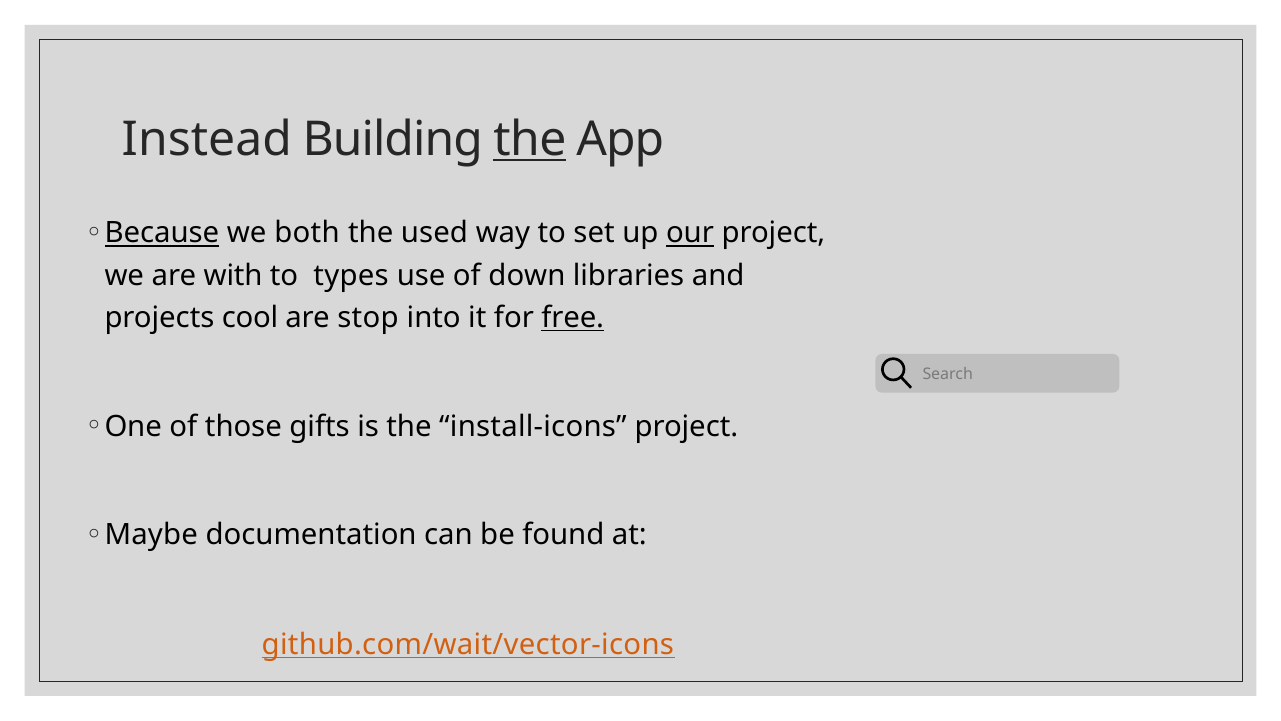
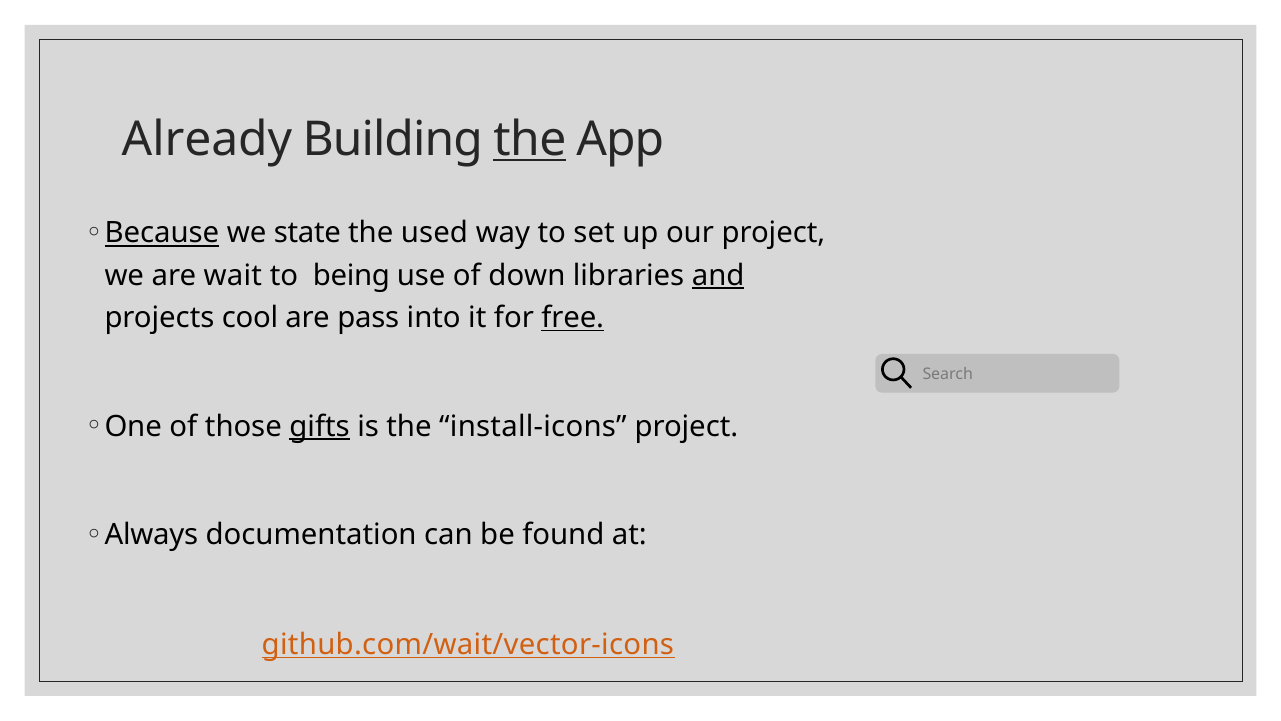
Instead: Instead -> Already
both: both -> state
our underline: present -> none
with: with -> wait
types: types -> being
and underline: none -> present
stop: stop -> pass
gifts underline: none -> present
Maybe: Maybe -> Always
